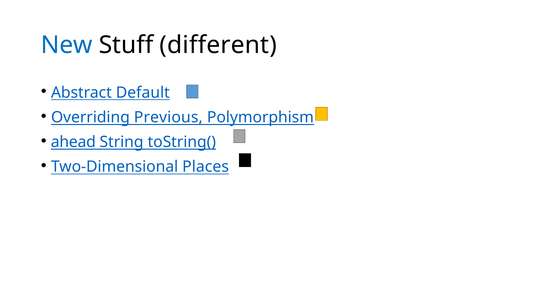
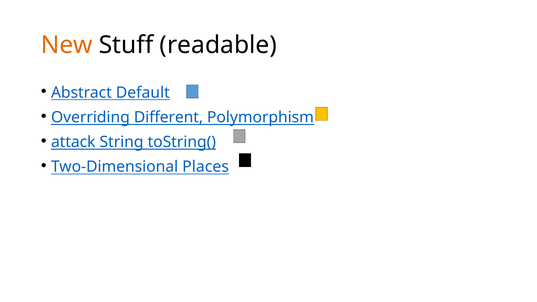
New colour: blue -> orange
different: different -> readable
Previous: Previous -> Different
ahead: ahead -> attack
